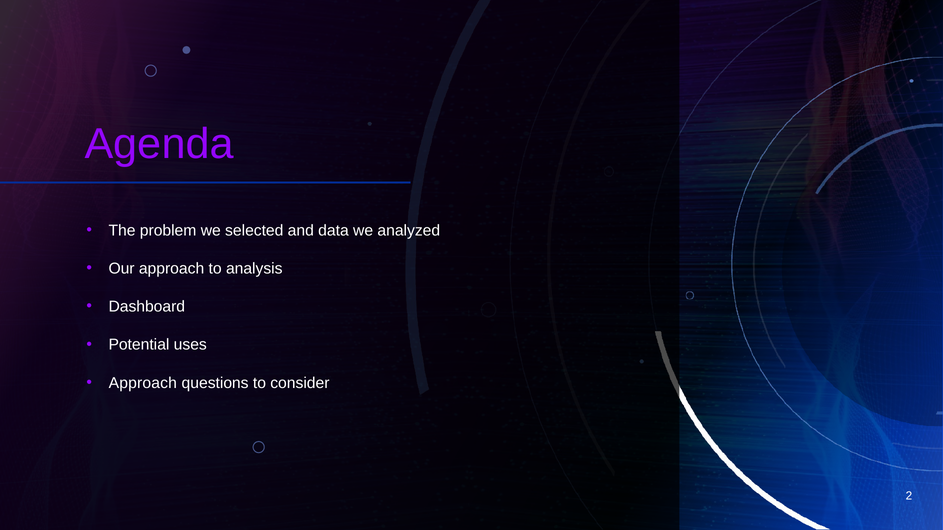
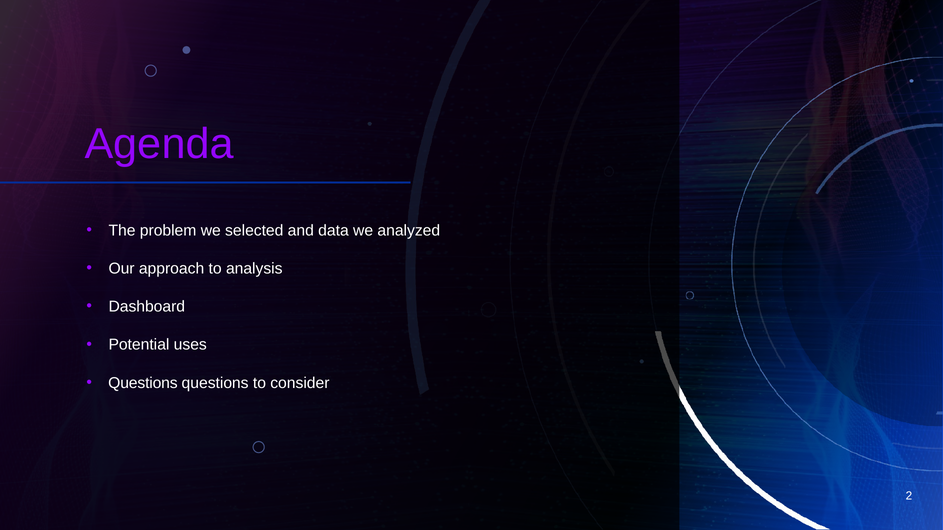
Approach at (143, 383): Approach -> Questions
